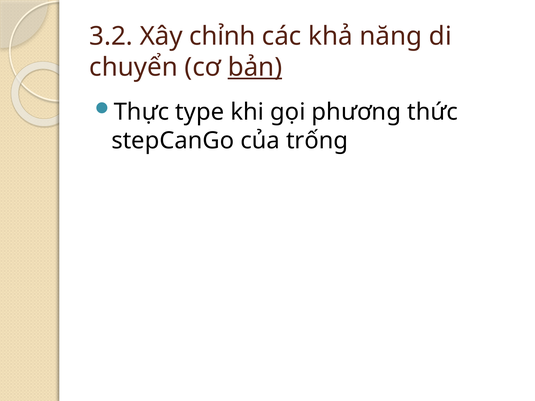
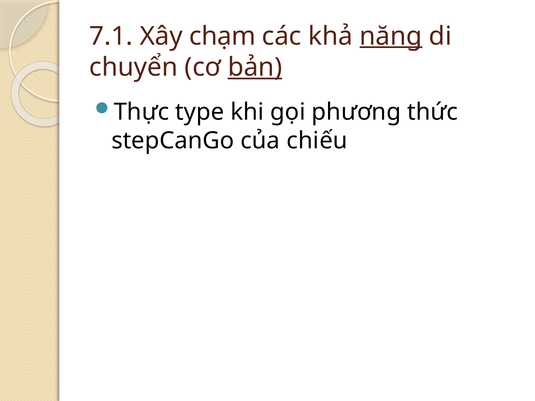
3.2: 3.2 -> 7.1
chỉnh: chỉnh -> chạm
năng underline: none -> present
trống: trống -> chiếu
